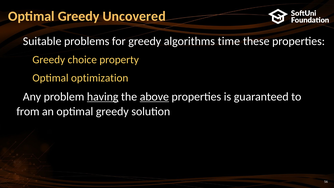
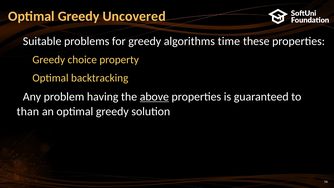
optimization: optimization -> backtracking
having underline: present -> none
from: from -> than
